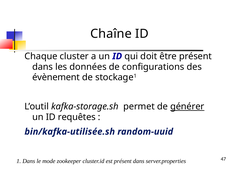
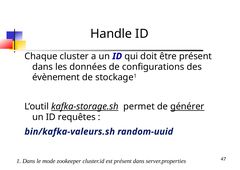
Chaîne: Chaîne -> Handle
kafka-storage.sh underline: none -> present
bin/kafka-utilisée.sh: bin/kafka-utilisée.sh -> bin/kafka-valeurs.sh
